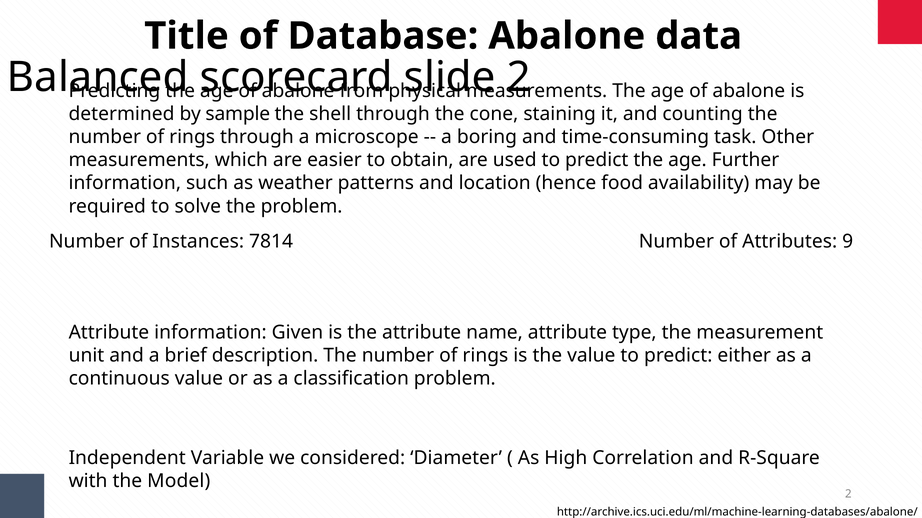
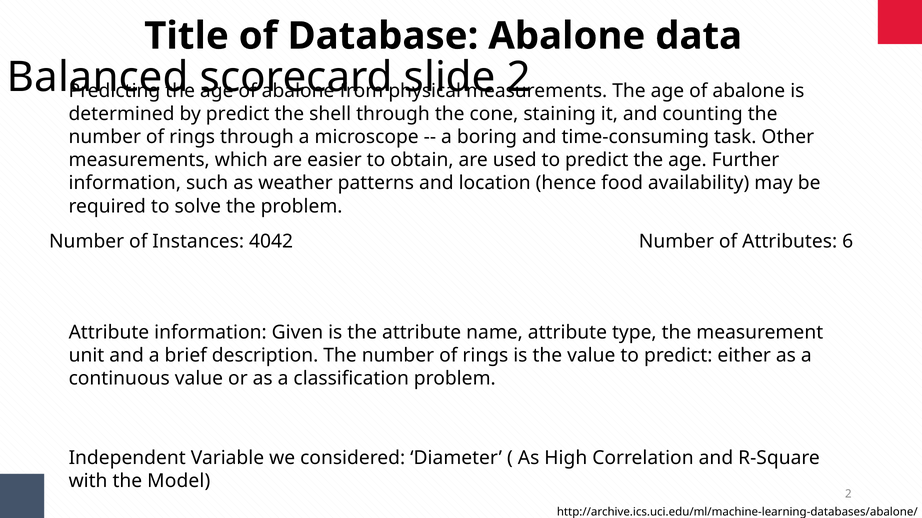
by sample: sample -> predict
7814: 7814 -> 4042
9: 9 -> 6
